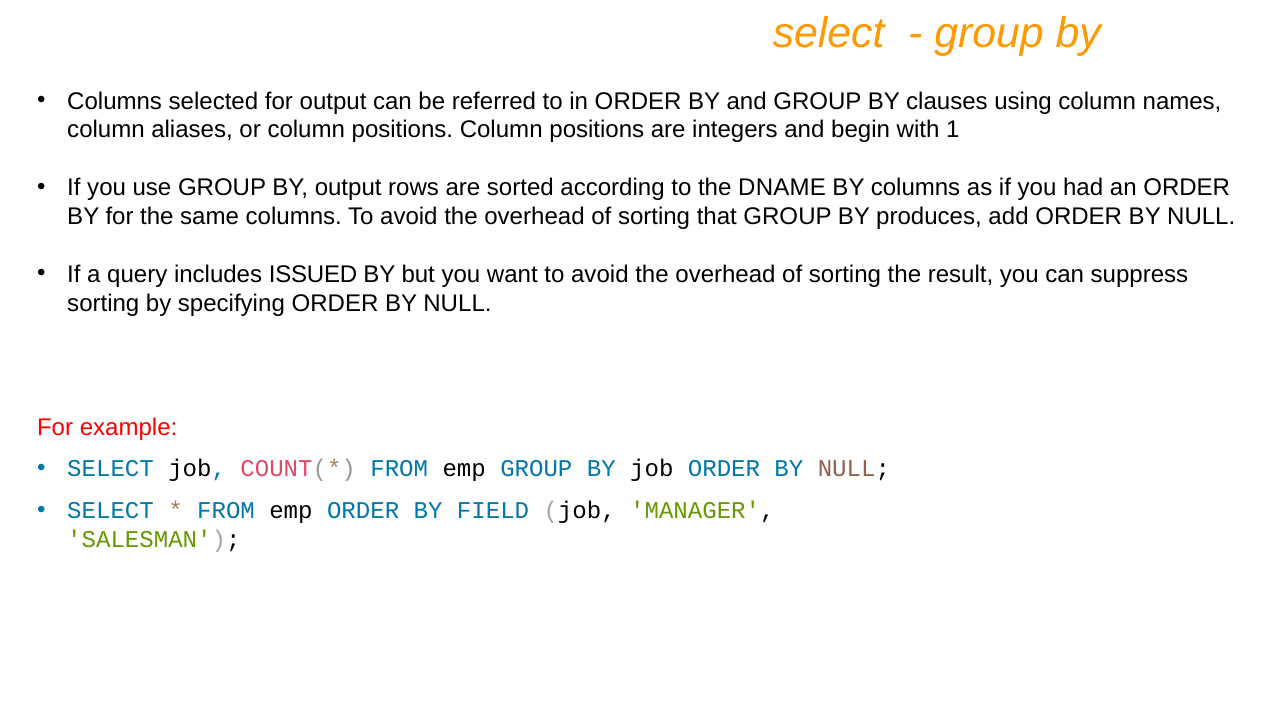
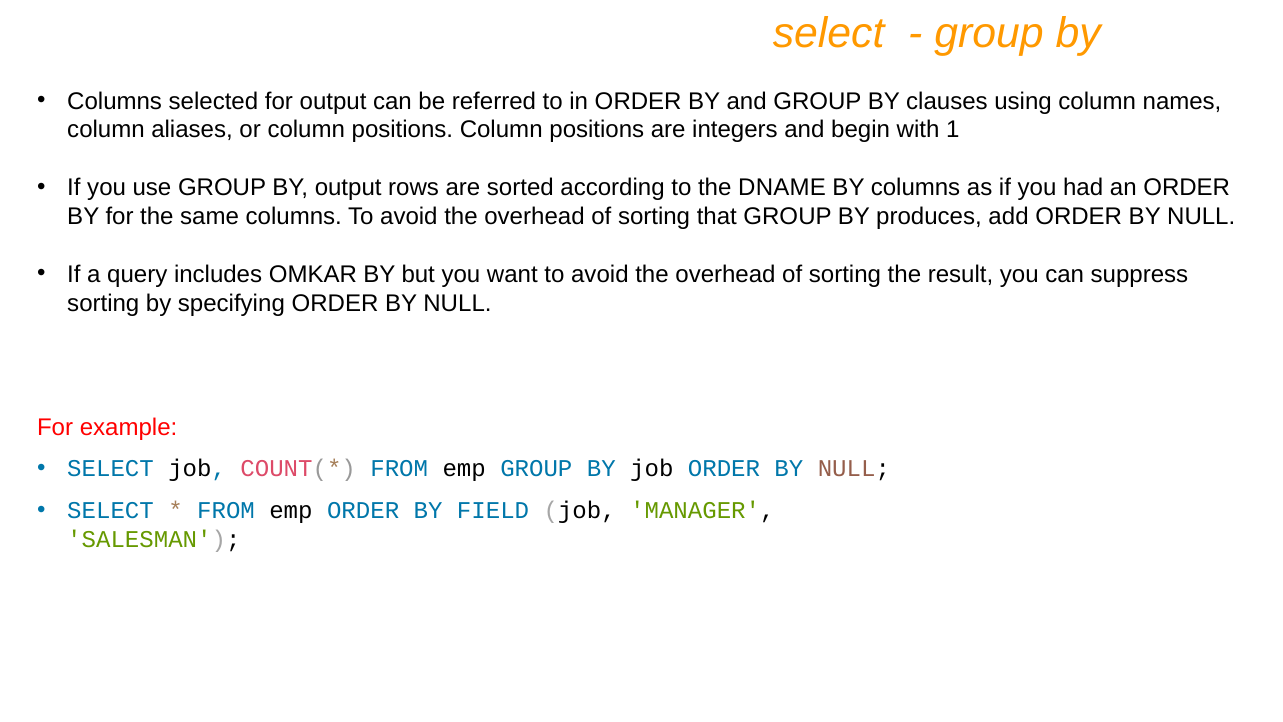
ISSUED: ISSUED -> OMKAR
